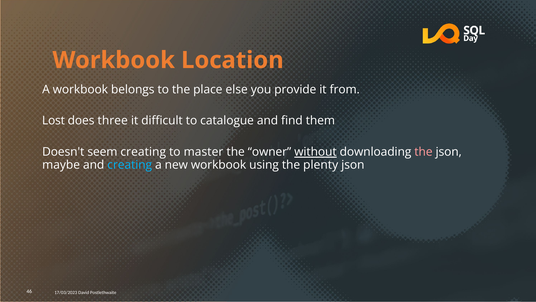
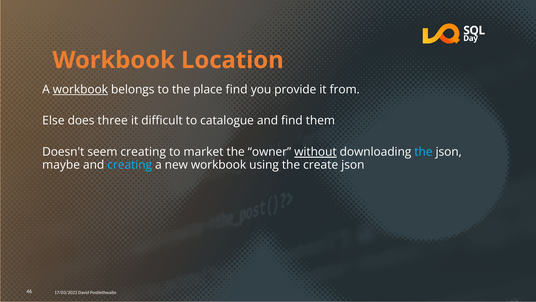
workbook at (80, 89) underline: none -> present
place else: else -> find
Lost: Lost -> Else
master: master -> market
the at (423, 152) colour: pink -> light blue
plenty: plenty -> create
